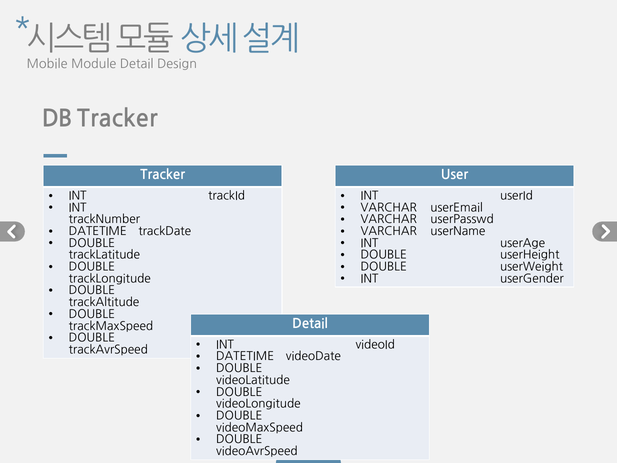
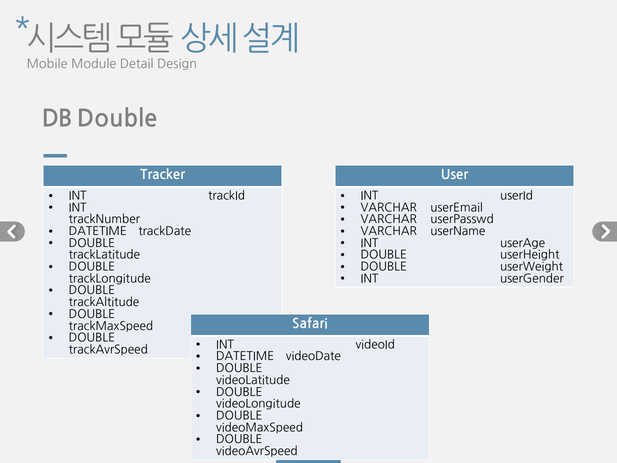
DB Tracker: Tracker -> Double
Detail at (310, 323): Detail -> Safari
